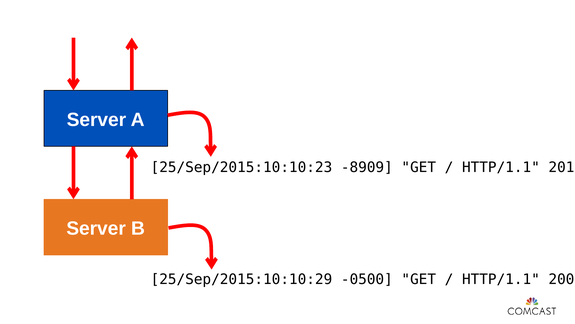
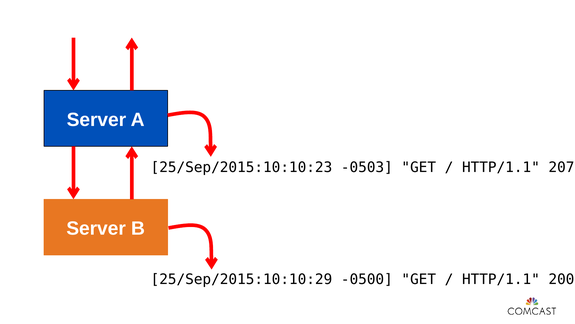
-8909: -8909 -> -0503
201: 201 -> 207
